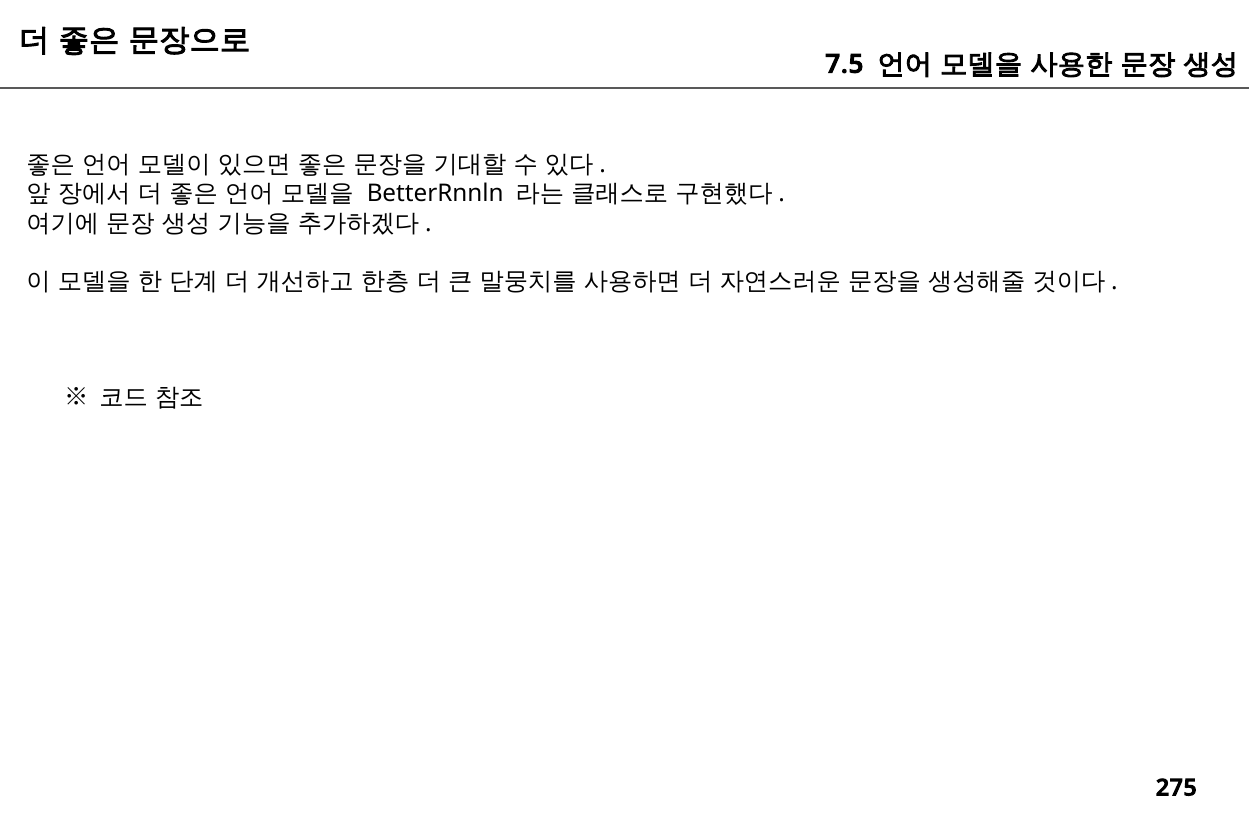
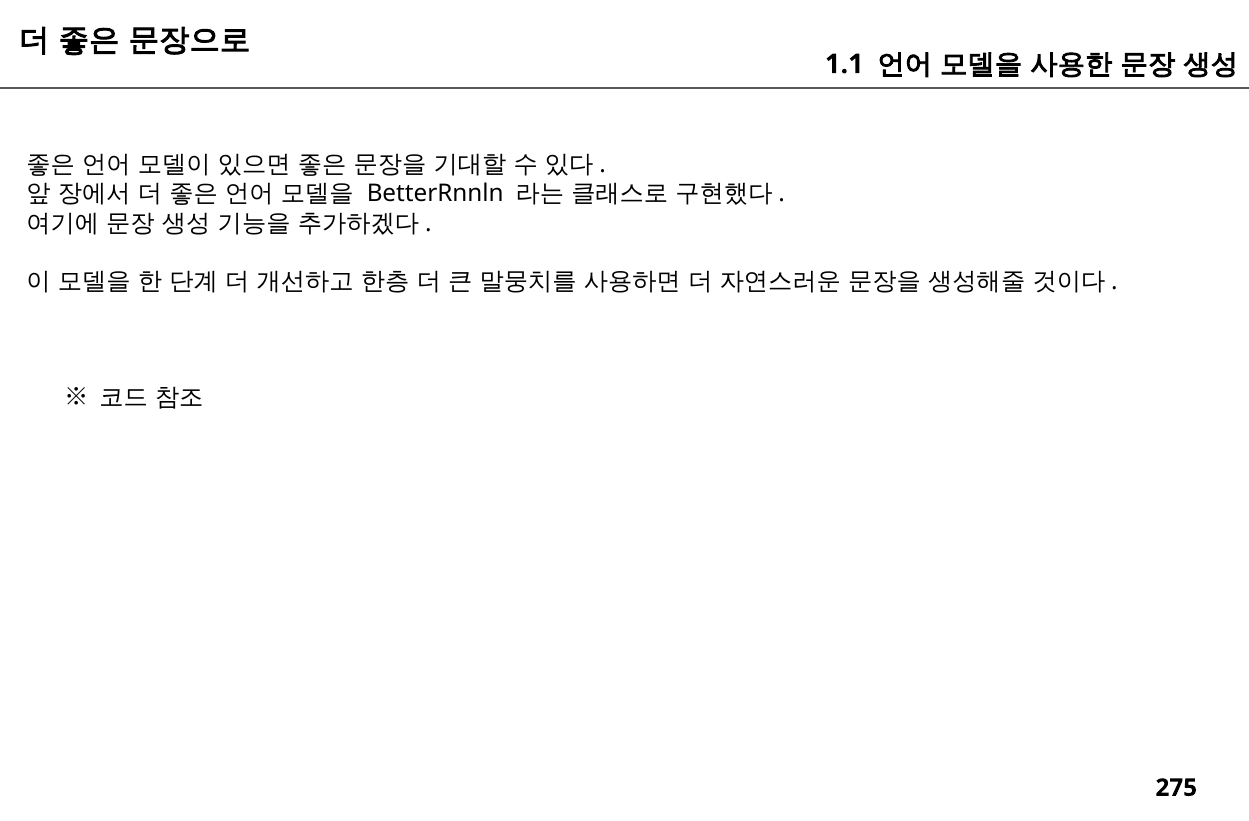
7.5: 7.5 -> 1.1
